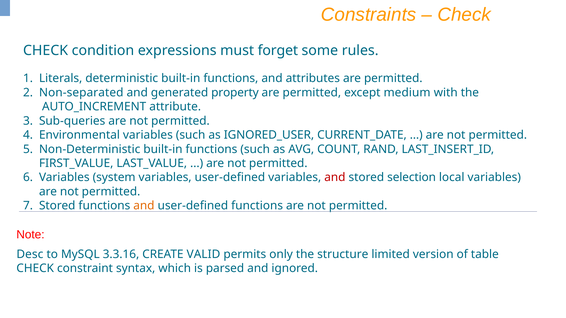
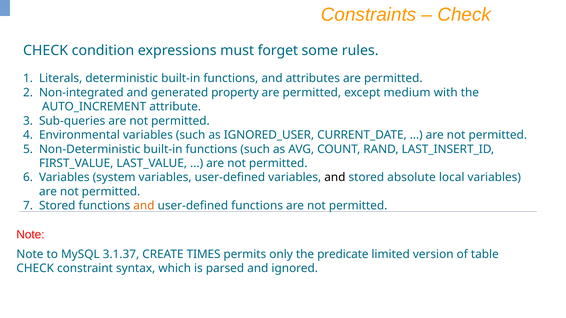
Non-separated: Non-separated -> Non-integrated
and at (335, 178) colour: red -> black
selection: selection -> absolute
Desc at (30, 255): Desc -> Note
3.3.16: 3.3.16 -> 3.1.37
VALID: VALID -> TIMES
structure: structure -> predicate
